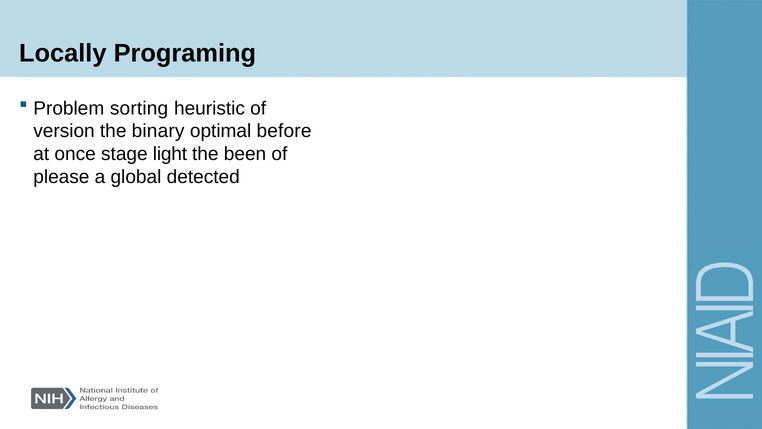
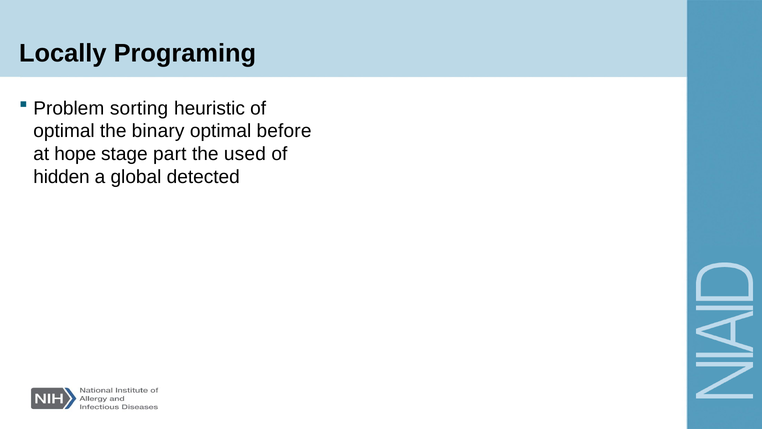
version at (64, 131): version -> optimal
once: once -> hope
light: light -> part
been: been -> used
please: please -> hidden
